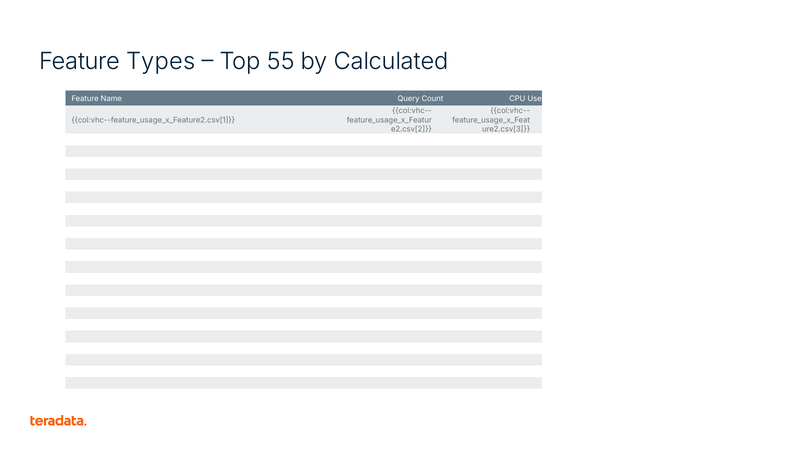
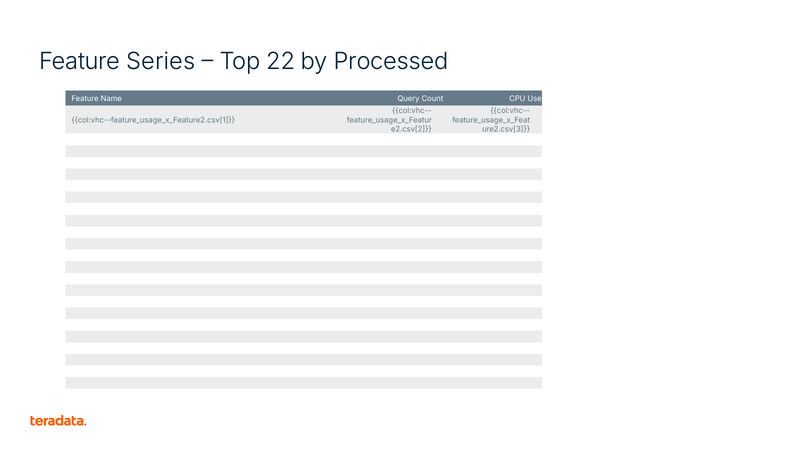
Types: Types -> Series
55: 55 -> 22
Calculated: Calculated -> Processed
